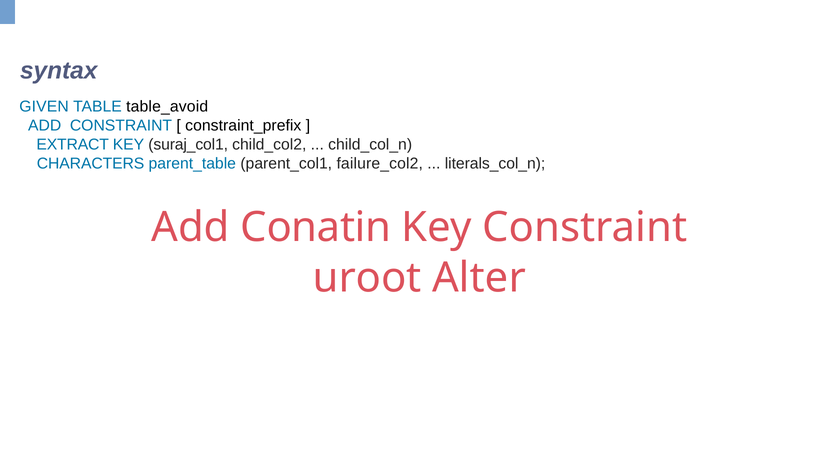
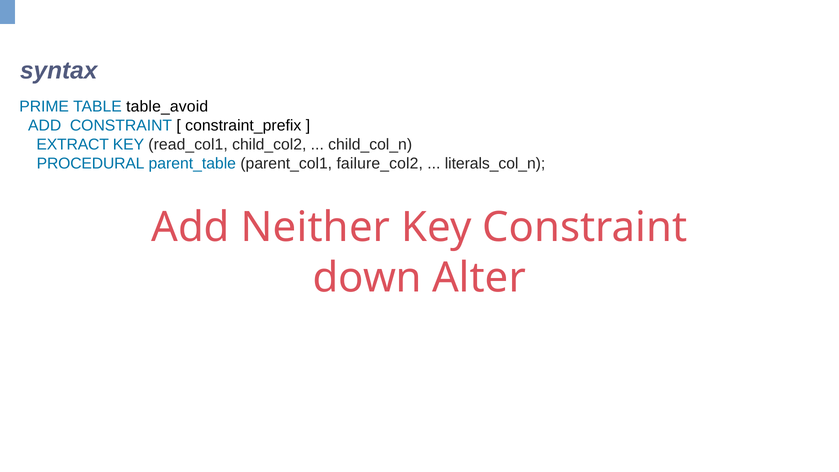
GIVEN: GIVEN -> PRIME
suraj_col1: suraj_col1 -> read_col1
CHARACTERS: CHARACTERS -> PROCEDURAL
Conatin: Conatin -> Neither
uroot: uroot -> down
